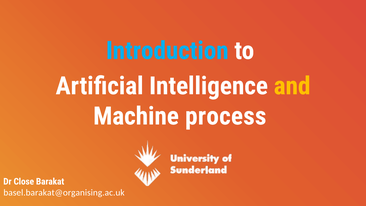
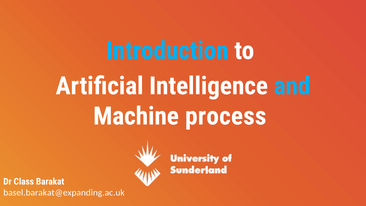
and colour: yellow -> light blue
Close: Close -> Class
basel.barakat@organising.ac.uk: basel.barakat@organising.ac.uk -> basel.barakat@expanding.ac.uk
